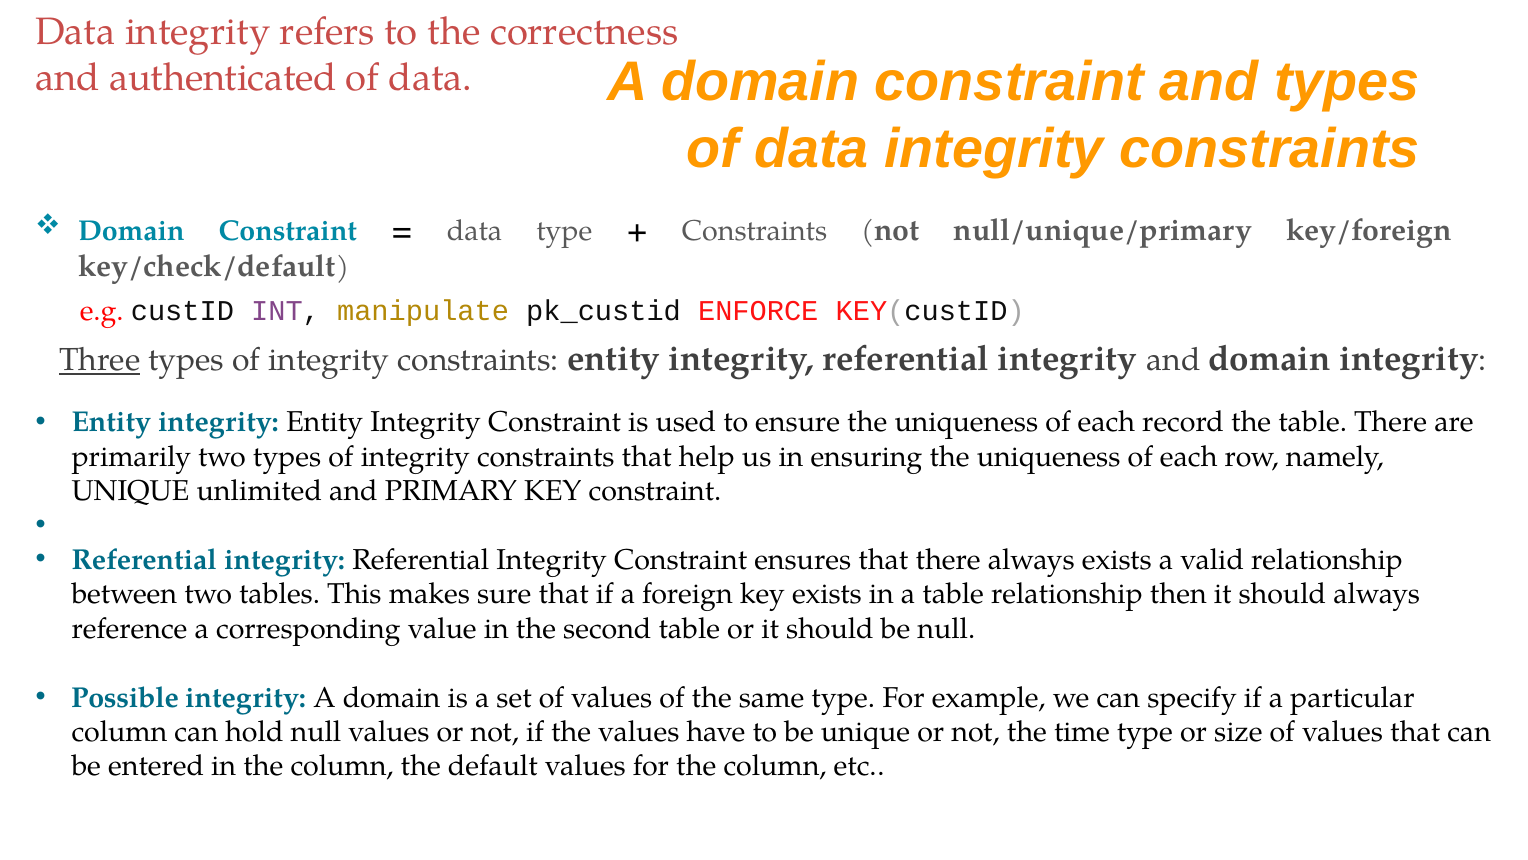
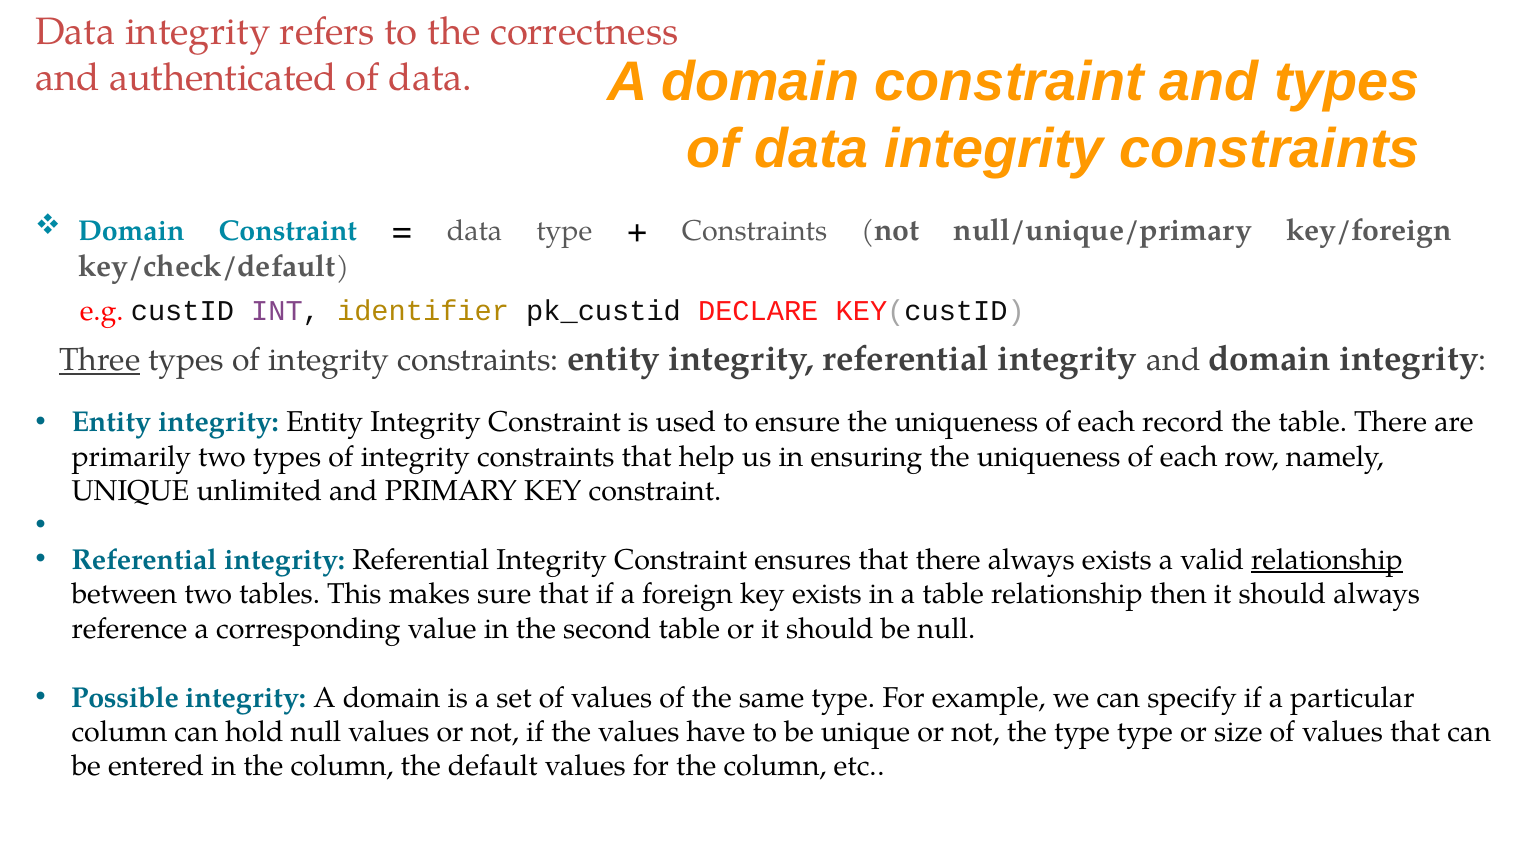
manipulate: manipulate -> identifier
ENFORCE: ENFORCE -> DECLARE
relationship at (1327, 560) underline: none -> present
the time: time -> type
